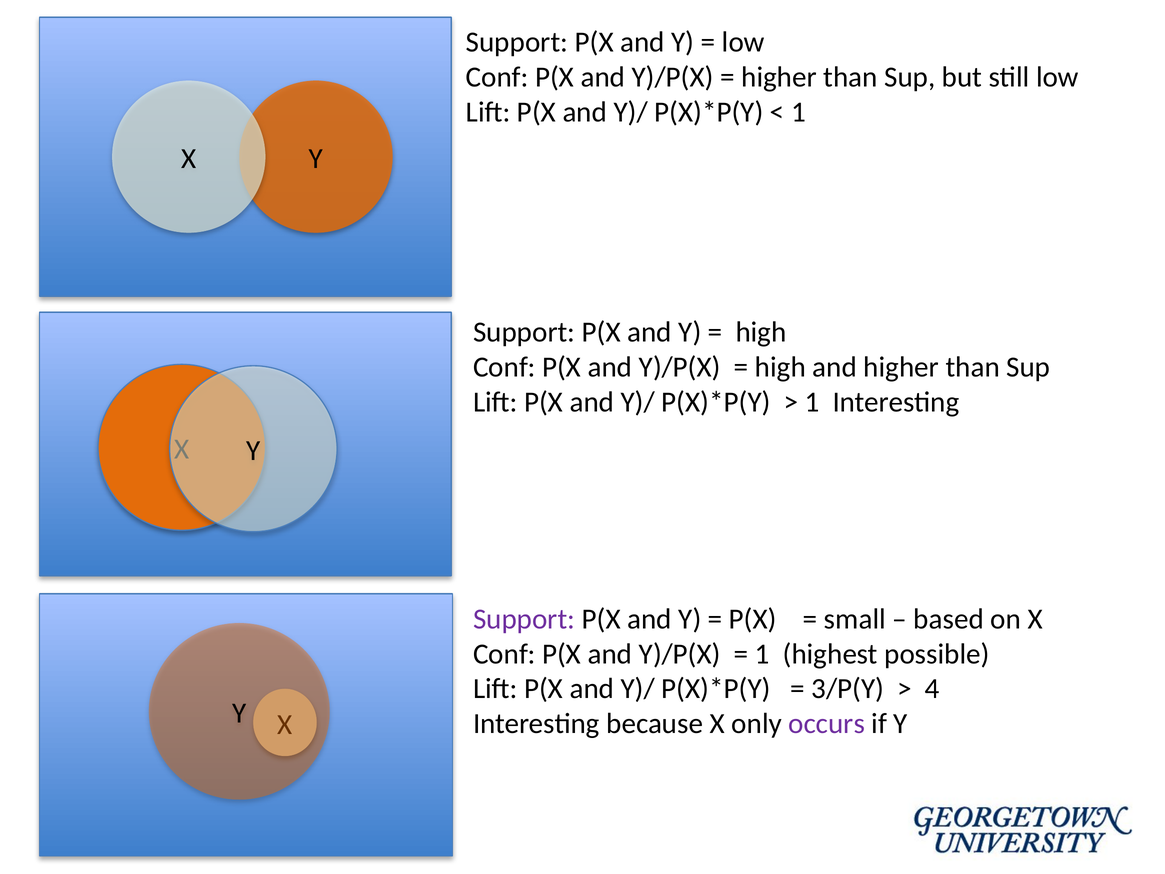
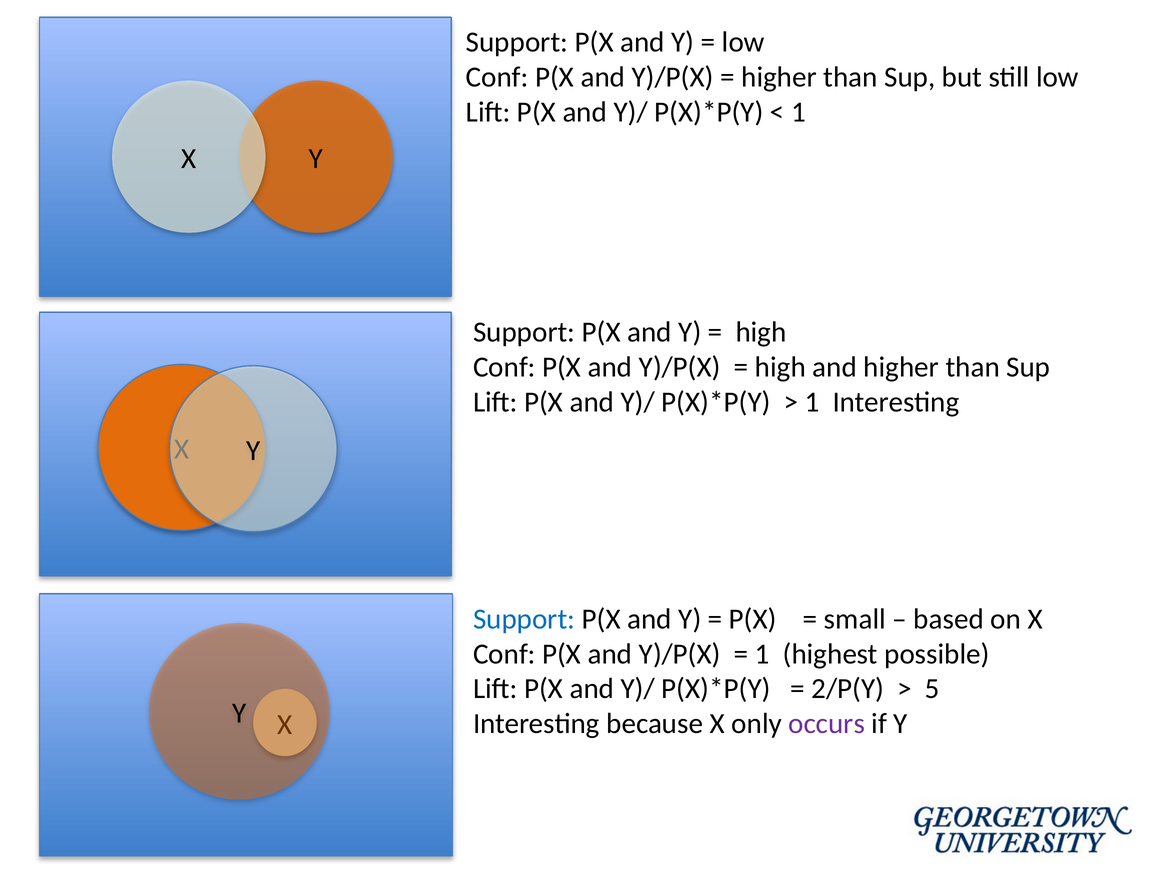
Support at (524, 619) colour: purple -> blue
3/P(Y: 3/P(Y -> 2/P(Y
4: 4 -> 5
